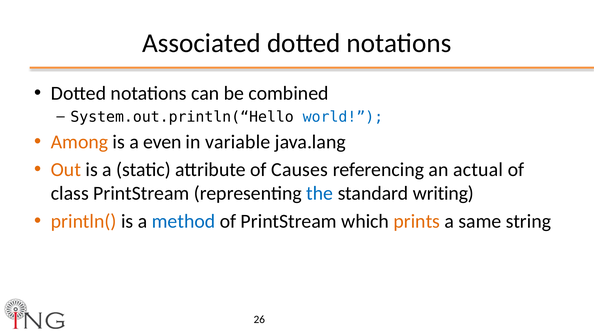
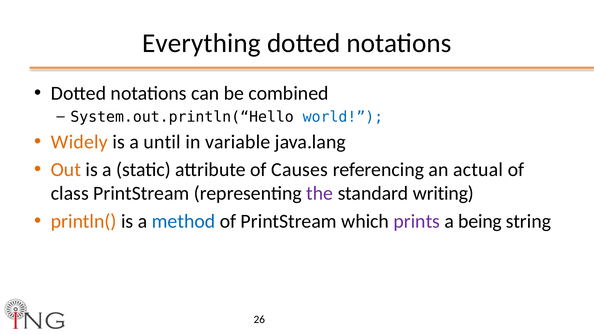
Associated: Associated -> Everything
Among: Among -> Widely
even: even -> until
the colour: blue -> purple
prints colour: orange -> purple
same: same -> being
